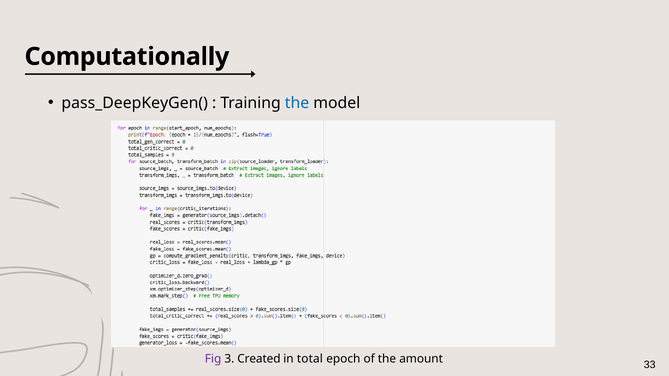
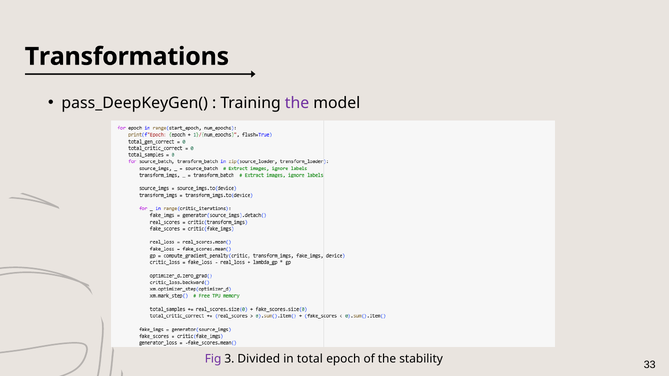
Computationally: Computationally -> Transformations
the at (297, 103) colour: blue -> purple
Created: Created -> Divided
amount: amount -> stability
